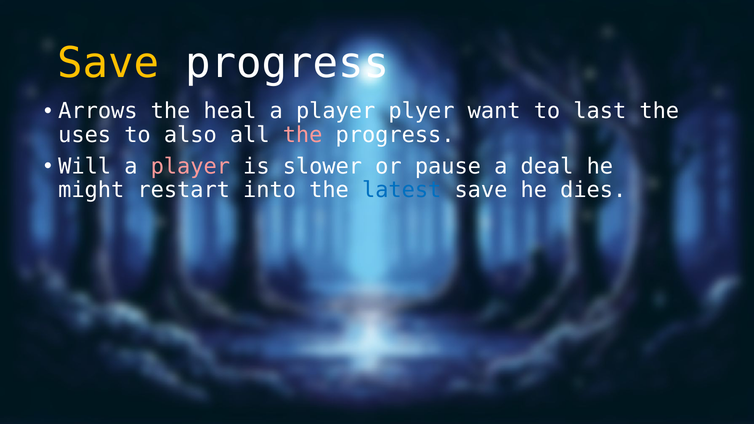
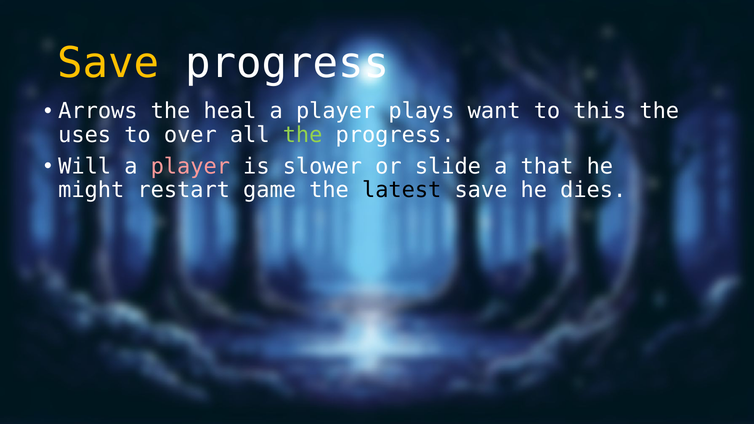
plyer: plyer -> plays
last: last -> this
also: also -> over
the at (303, 135) colour: pink -> light green
pause: pause -> slide
deal: deal -> that
into: into -> game
latest colour: blue -> black
